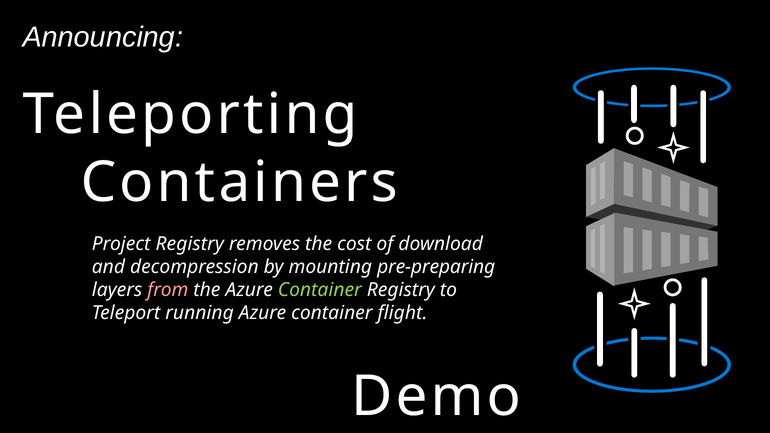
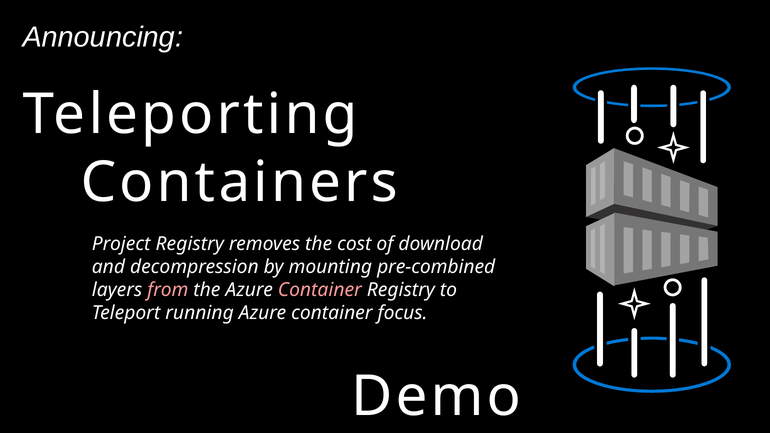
pre-preparing: pre-preparing -> pre-combined
Container at (320, 290) colour: light green -> pink
flight: flight -> focus
